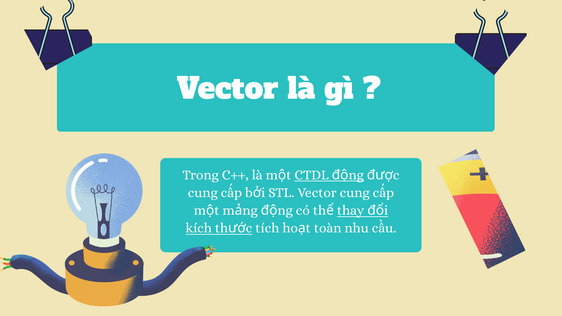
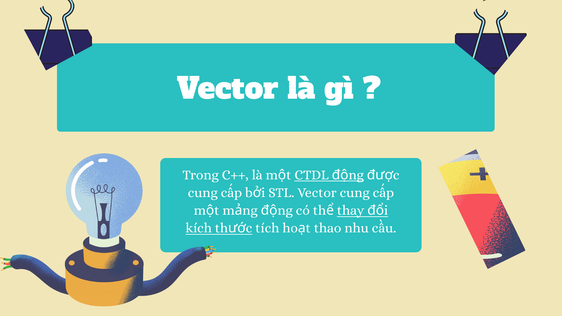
toàn: toàn -> thao
